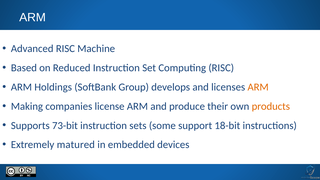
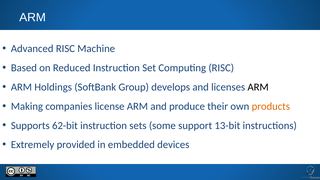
ARM at (258, 87) colour: orange -> black
73-bit: 73-bit -> 62-bit
18-bit: 18-bit -> 13-bit
matured: matured -> provided
